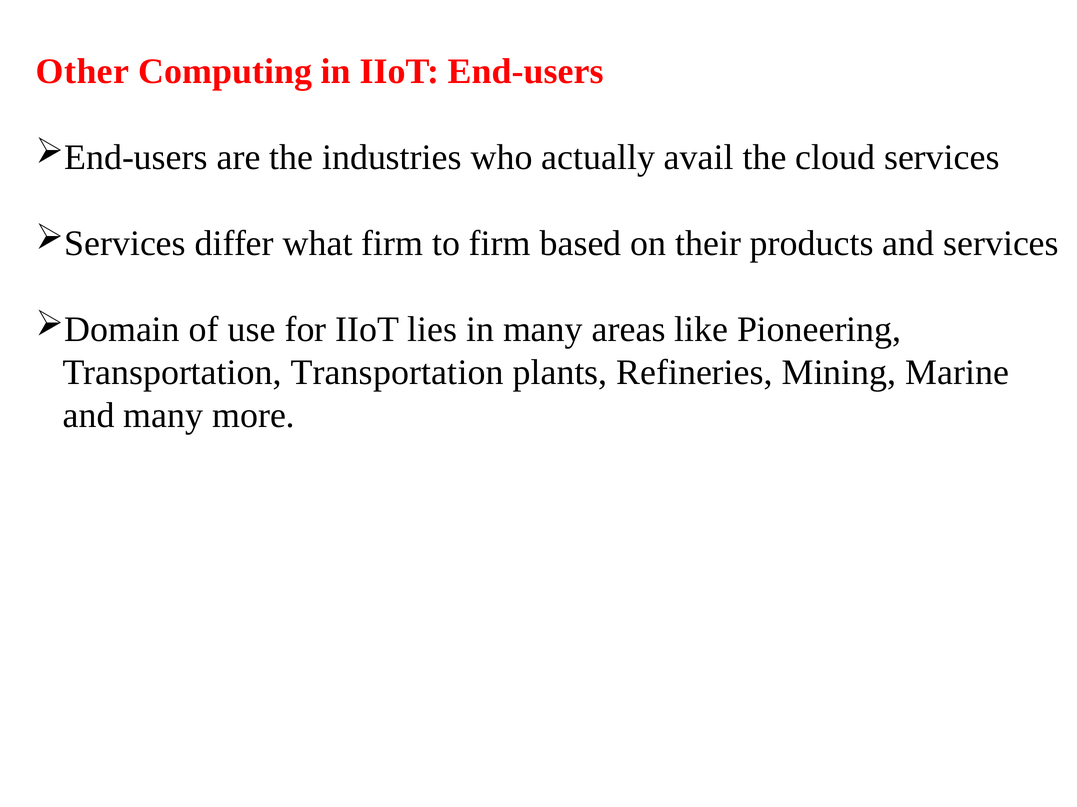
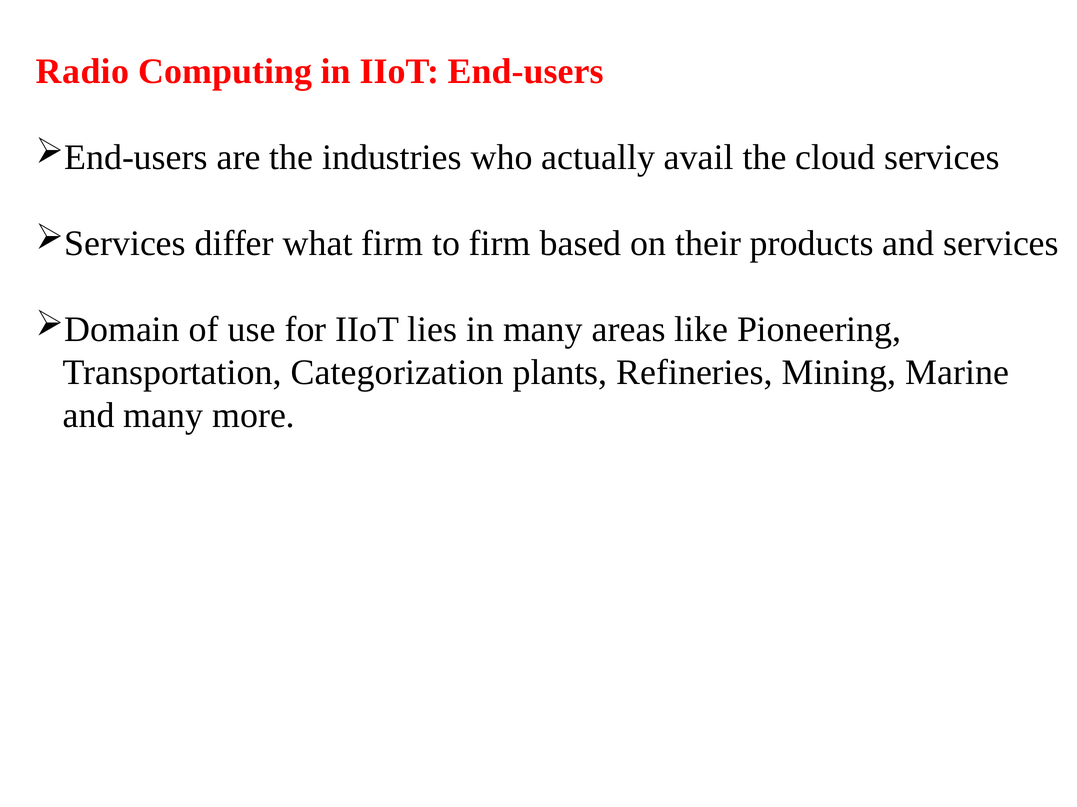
Other: Other -> Radio
Transportation Transportation: Transportation -> Categorization
